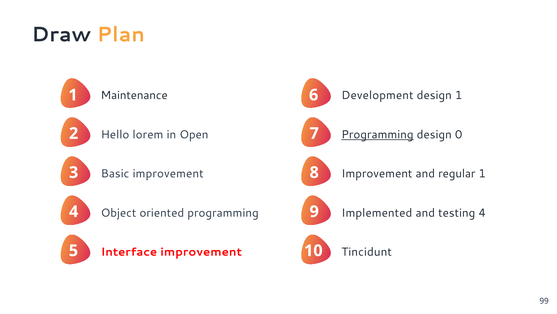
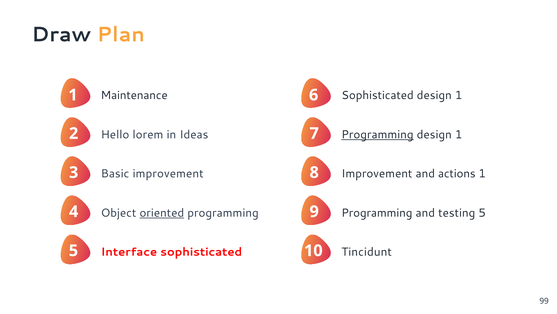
6 Development: Development -> Sophisticated
Open: Open -> Ideas
0 at (459, 134): 0 -> 1
regular: regular -> actions
oriented underline: none -> present
Implemented at (377, 212): Implemented -> Programming
testing 4: 4 -> 5
Interface improvement: improvement -> sophisticated
